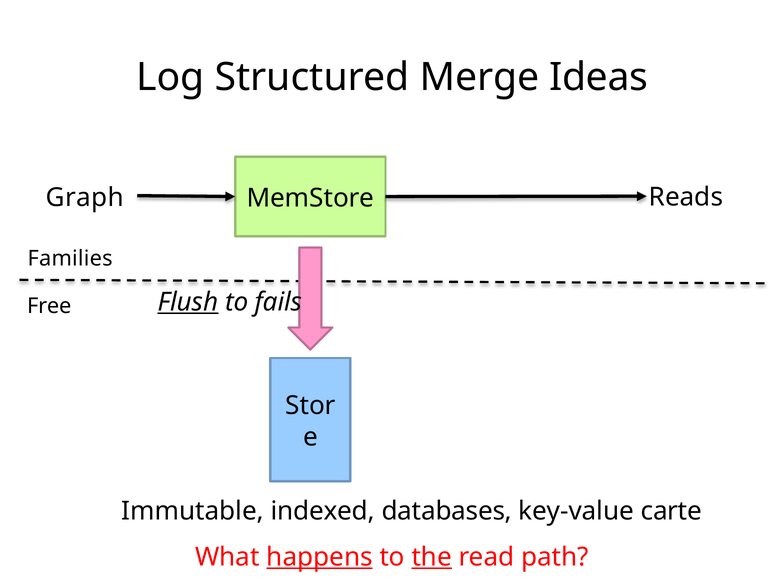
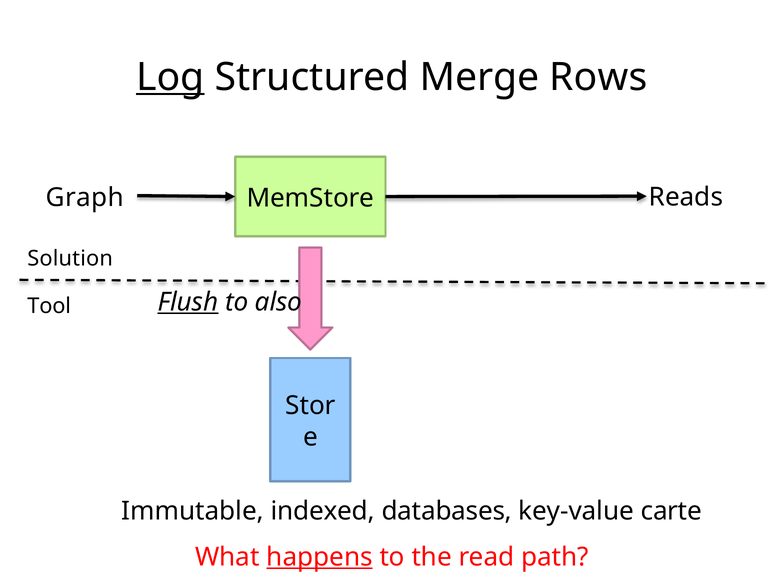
Log underline: none -> present
Ideas: Ideas -> Rows
Families: Families -> Solution
fails: fails -> also
Free: Free -> Tool
the underline: present -> none
